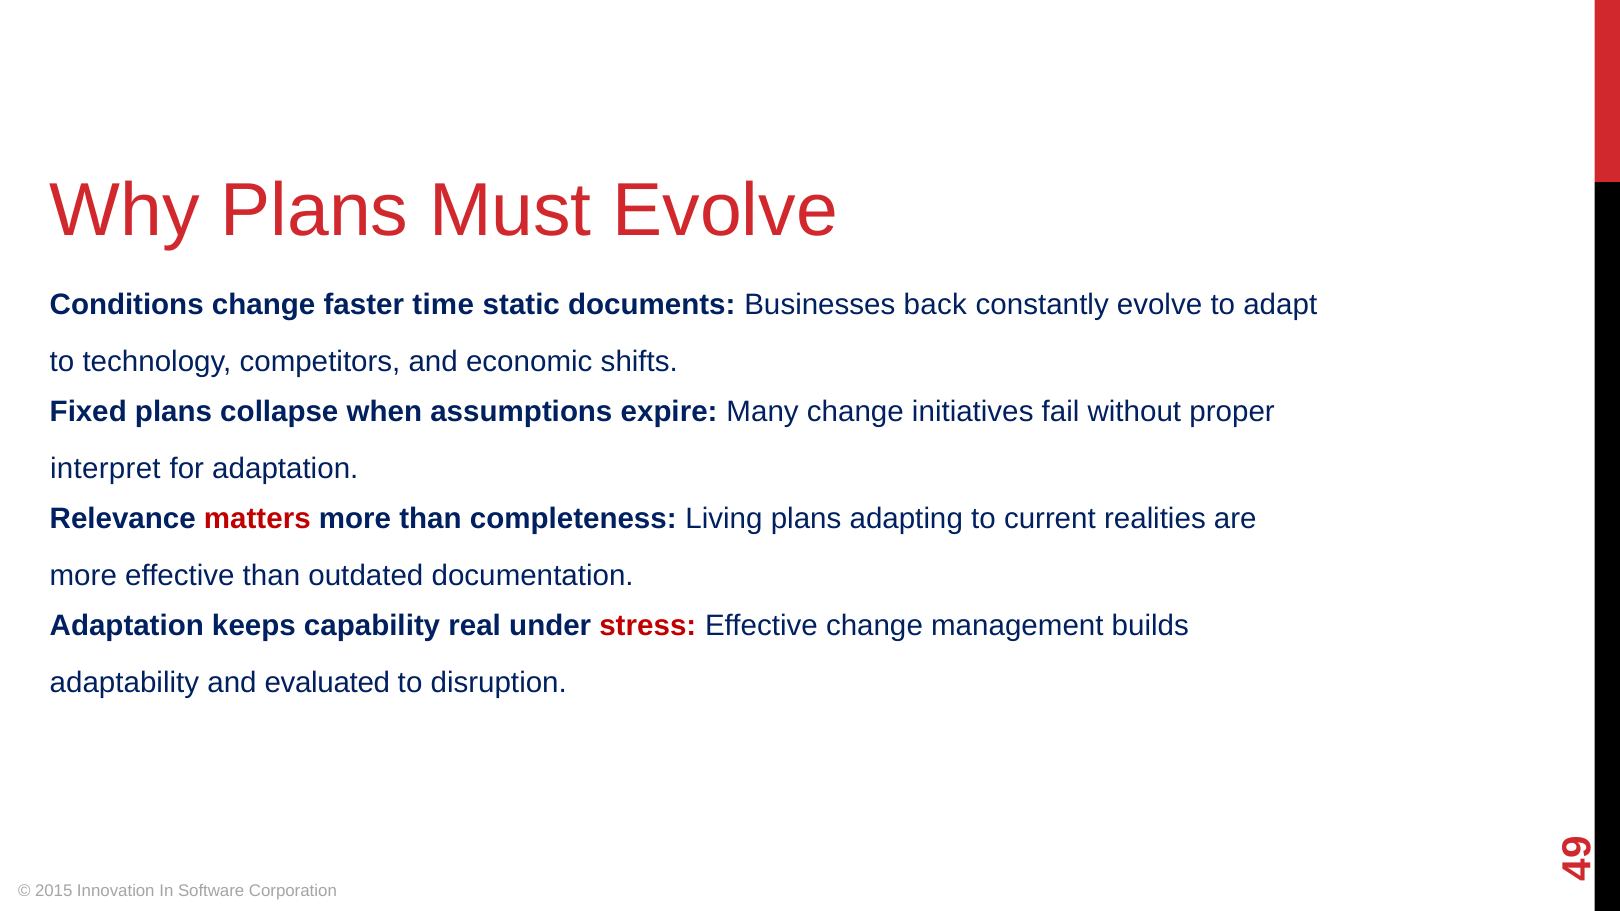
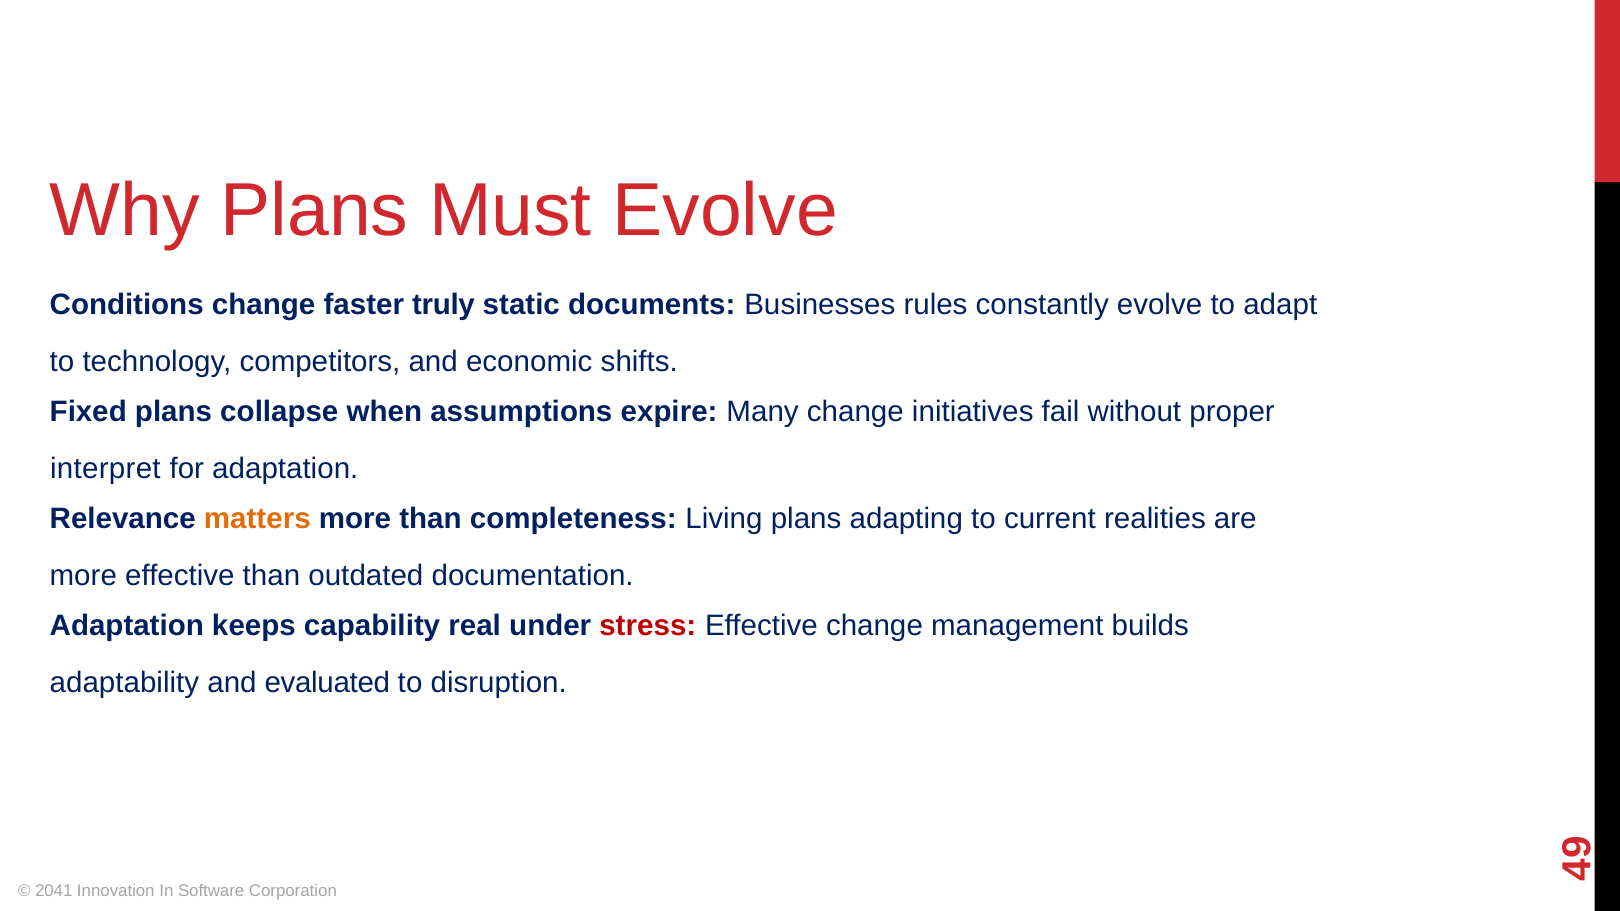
time: time -> truly
back: back -> rules
matters colour: red -> orange
2015: 2015 -> 2041
